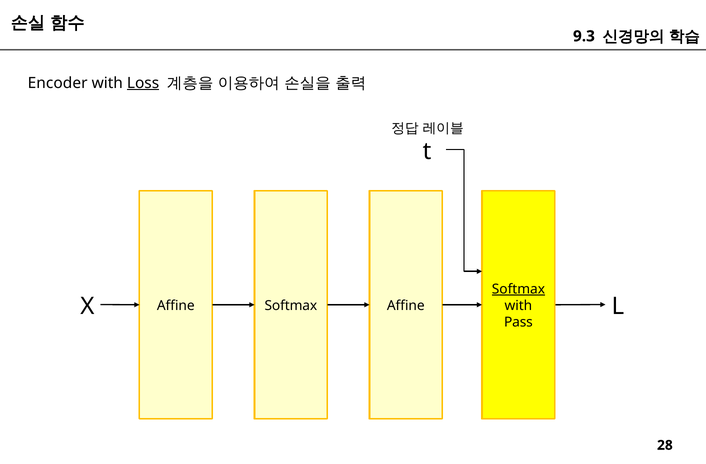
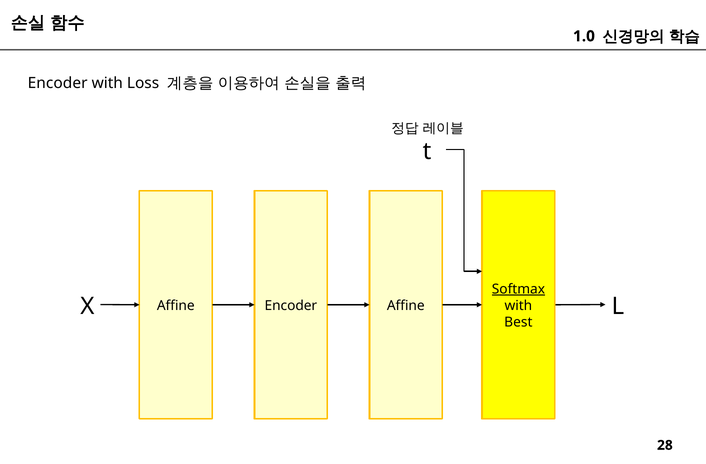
9.3: 9.3 -> 1.0
Loss underline: present -> none
Affine Softmax: Softmax -> Encoder
Pass: Pass -> Best
